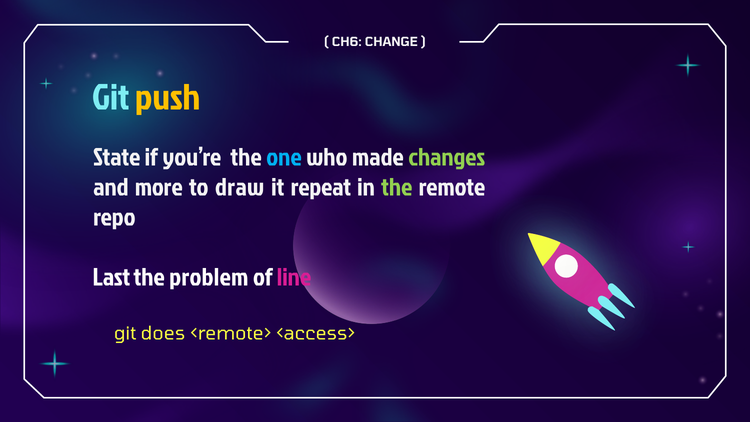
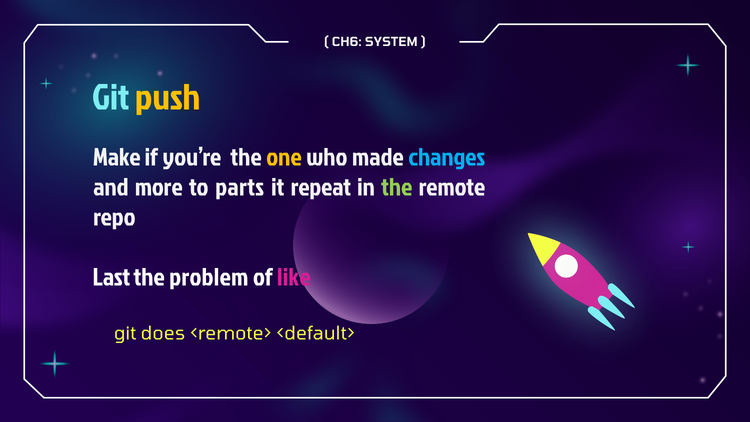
CHANGE: CHANGE -> SYSTEM
State: State -> Make
one colour: light blue -> yellow
changes colour: light green -> light blue
draw: draw -> parts
line: line -> like
<access>: <access> -> <default>
